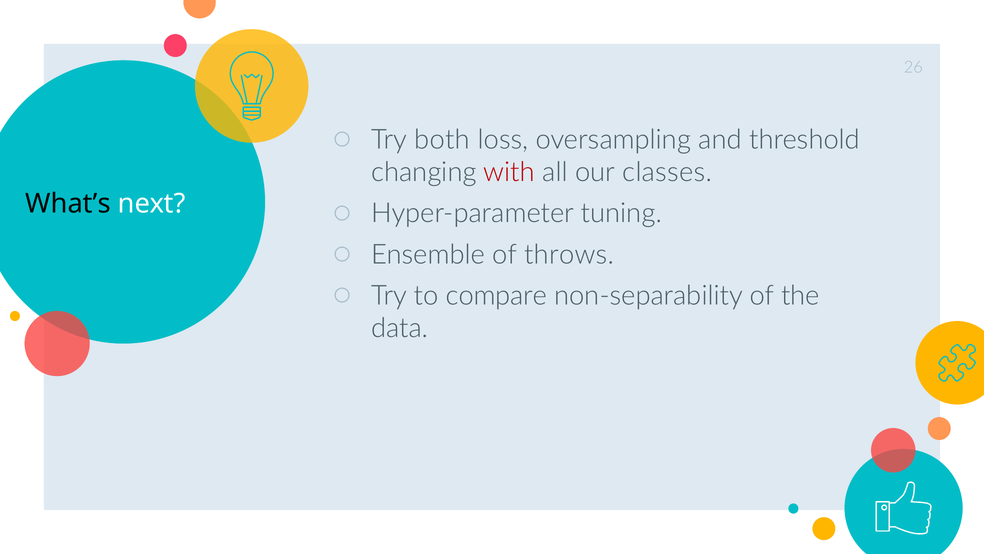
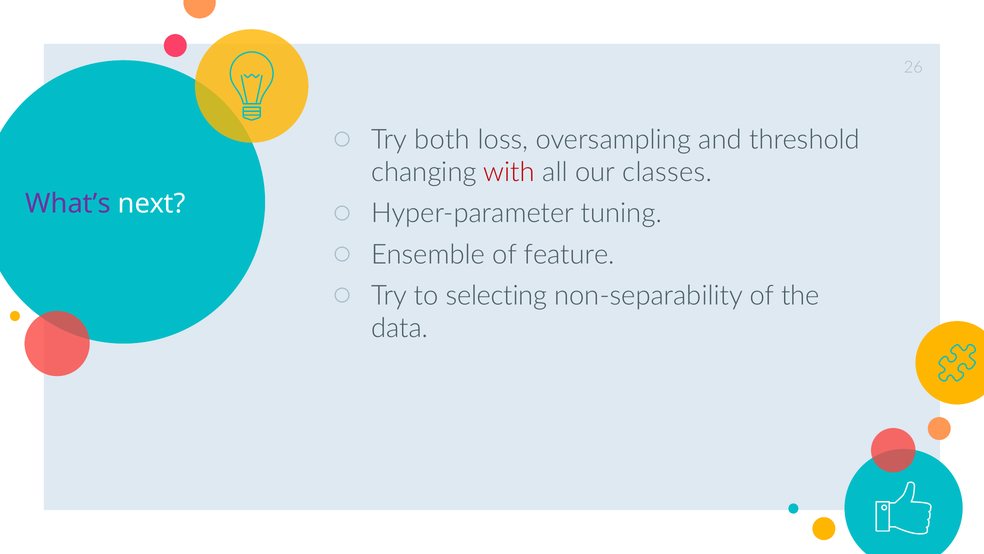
What’s colour: black -> purple
throws: throws -> feature
compare: compare -> selecting
